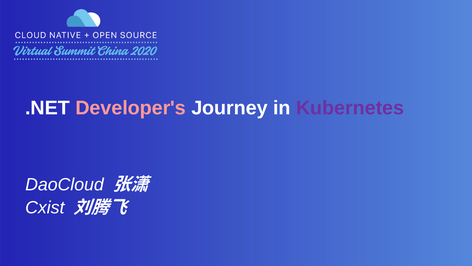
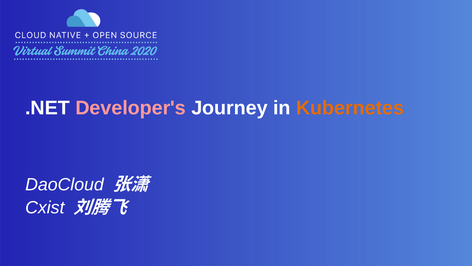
Kubernetes colour: purple -> orange
